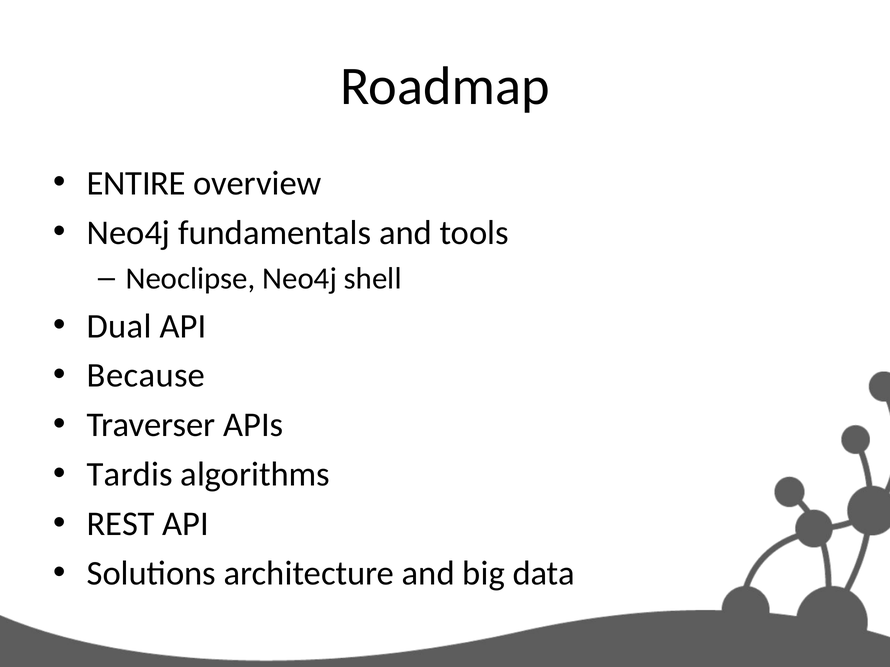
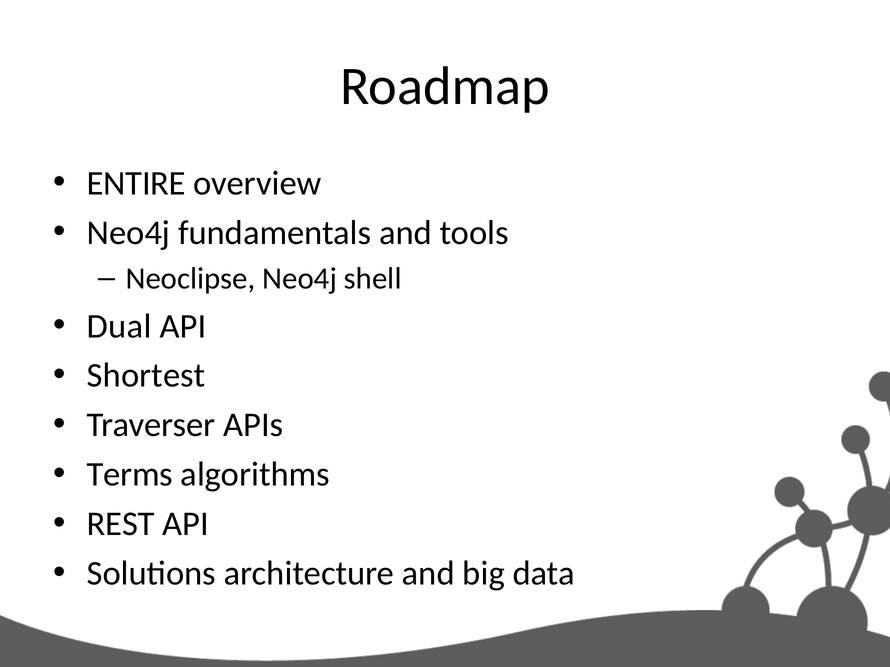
Because: Because -> Shortest
Tardis: Tardis -> Terms
